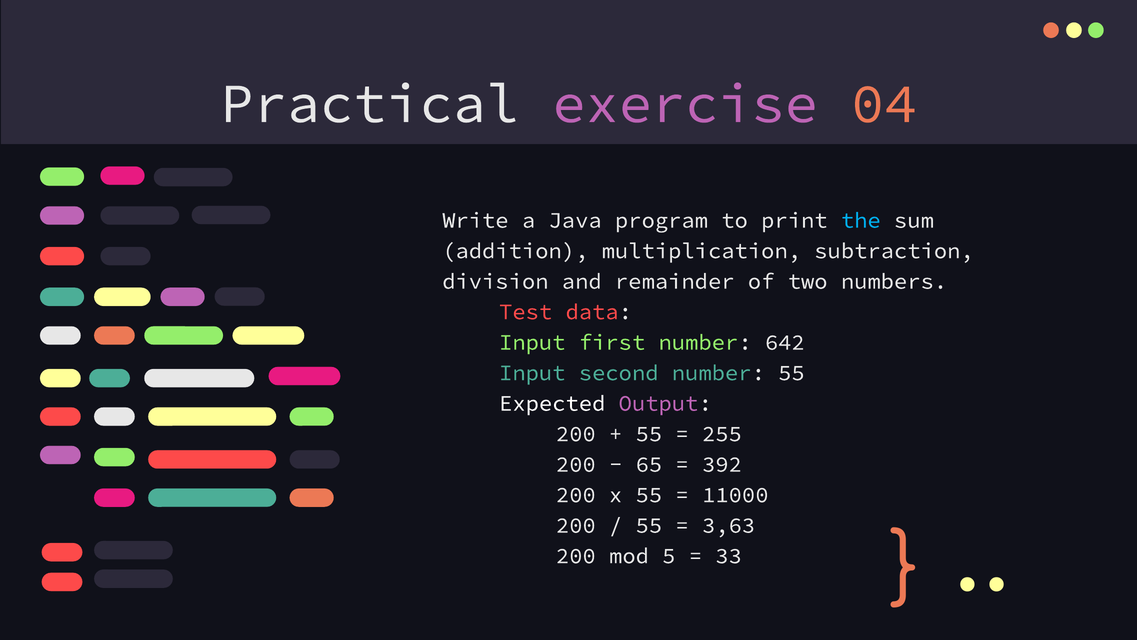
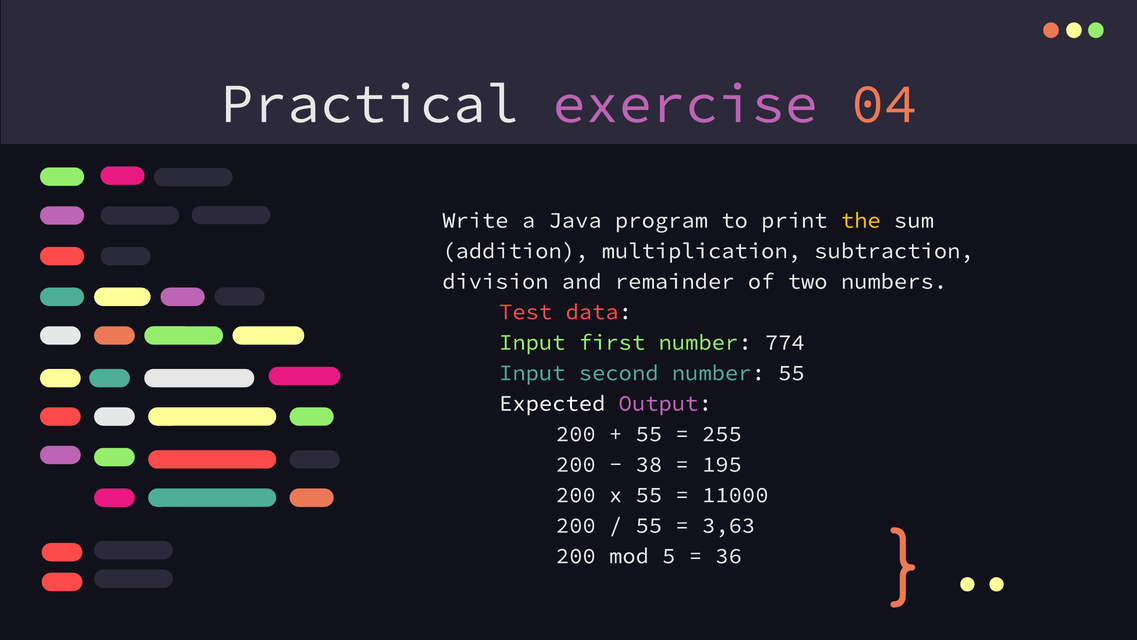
the colour: light blue -> yellow
642: 642 -> 774
65: 65 -> 38
392: 392 -> 195
33: 33 -> 36
